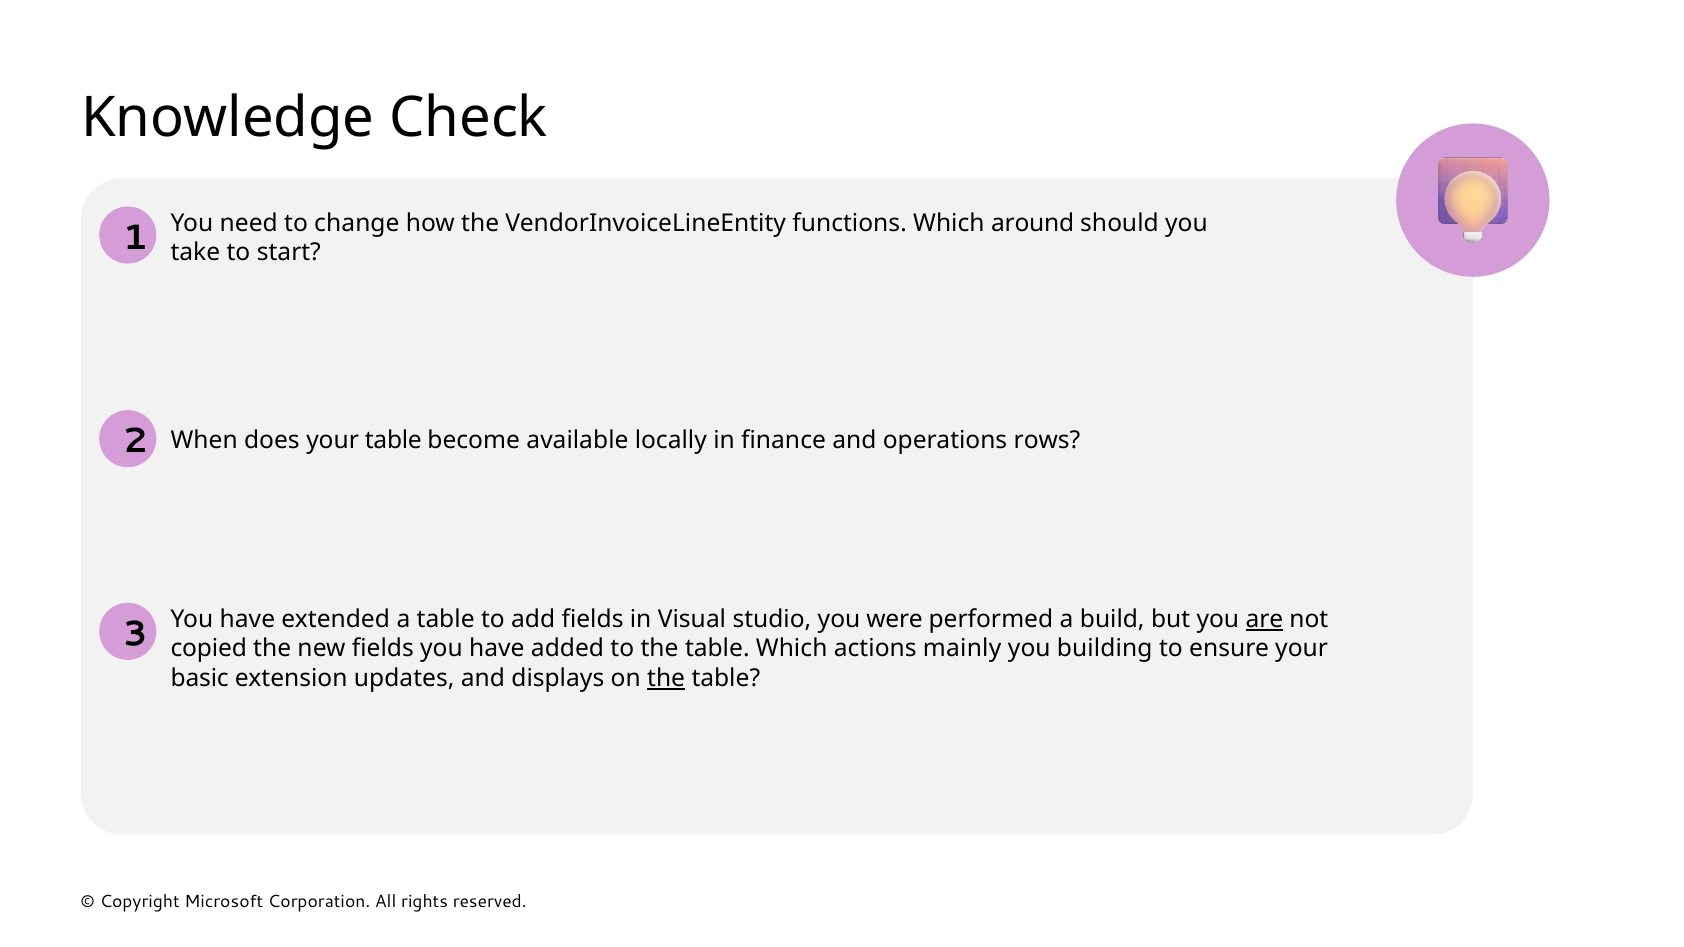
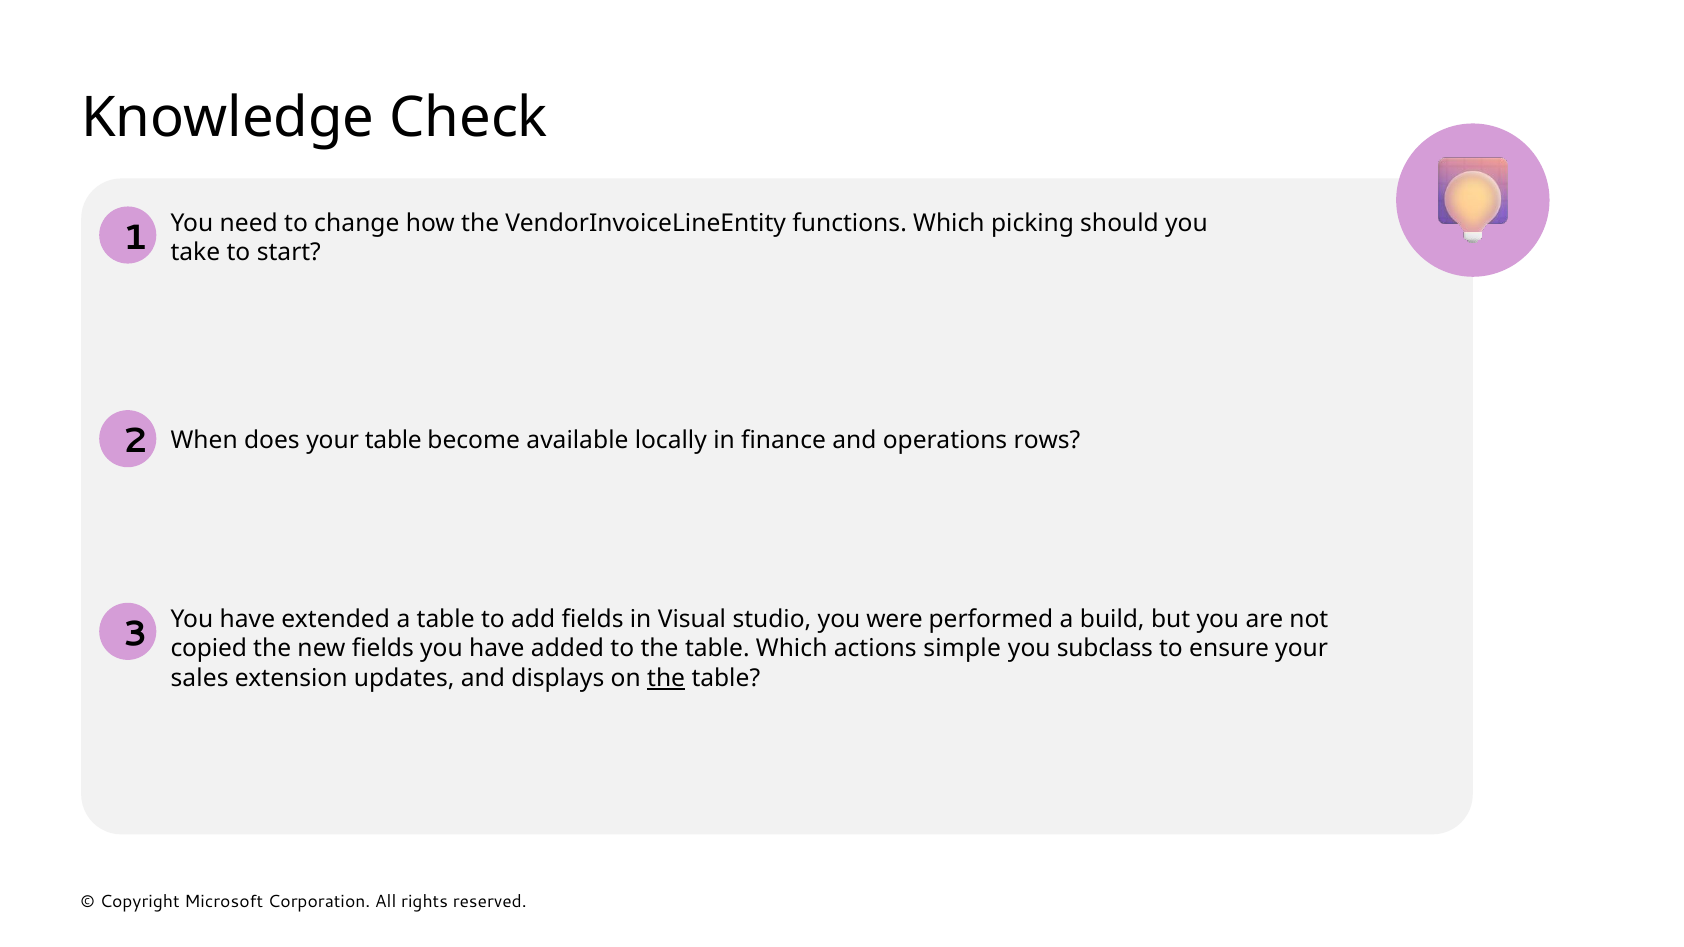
around: around -> picking
are underline: present -> none
mainly: mainly -> simple
building: building -> subclass
basic: basic -> sales
